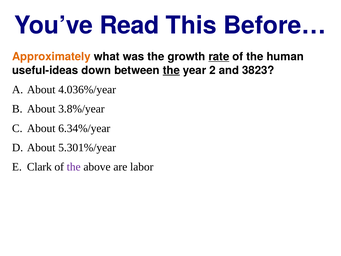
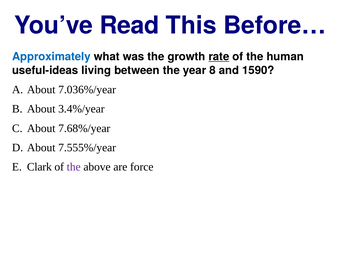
Approximately colour: orange -> blue
down: down -> living
the at (171, 70) underline: present -> none
2: 2 -> 8
3823: 3823 -> 1590
4.036%/year: 4.036%/year -> 7.036%/year
3.8%/year: 3.8%/year -> 3.4%/year
6.34%/year: 6.34%/year -> 7.68%/year
5.301%/year: 5.301%/year -> 7.555%/year
labor: labor -> force
